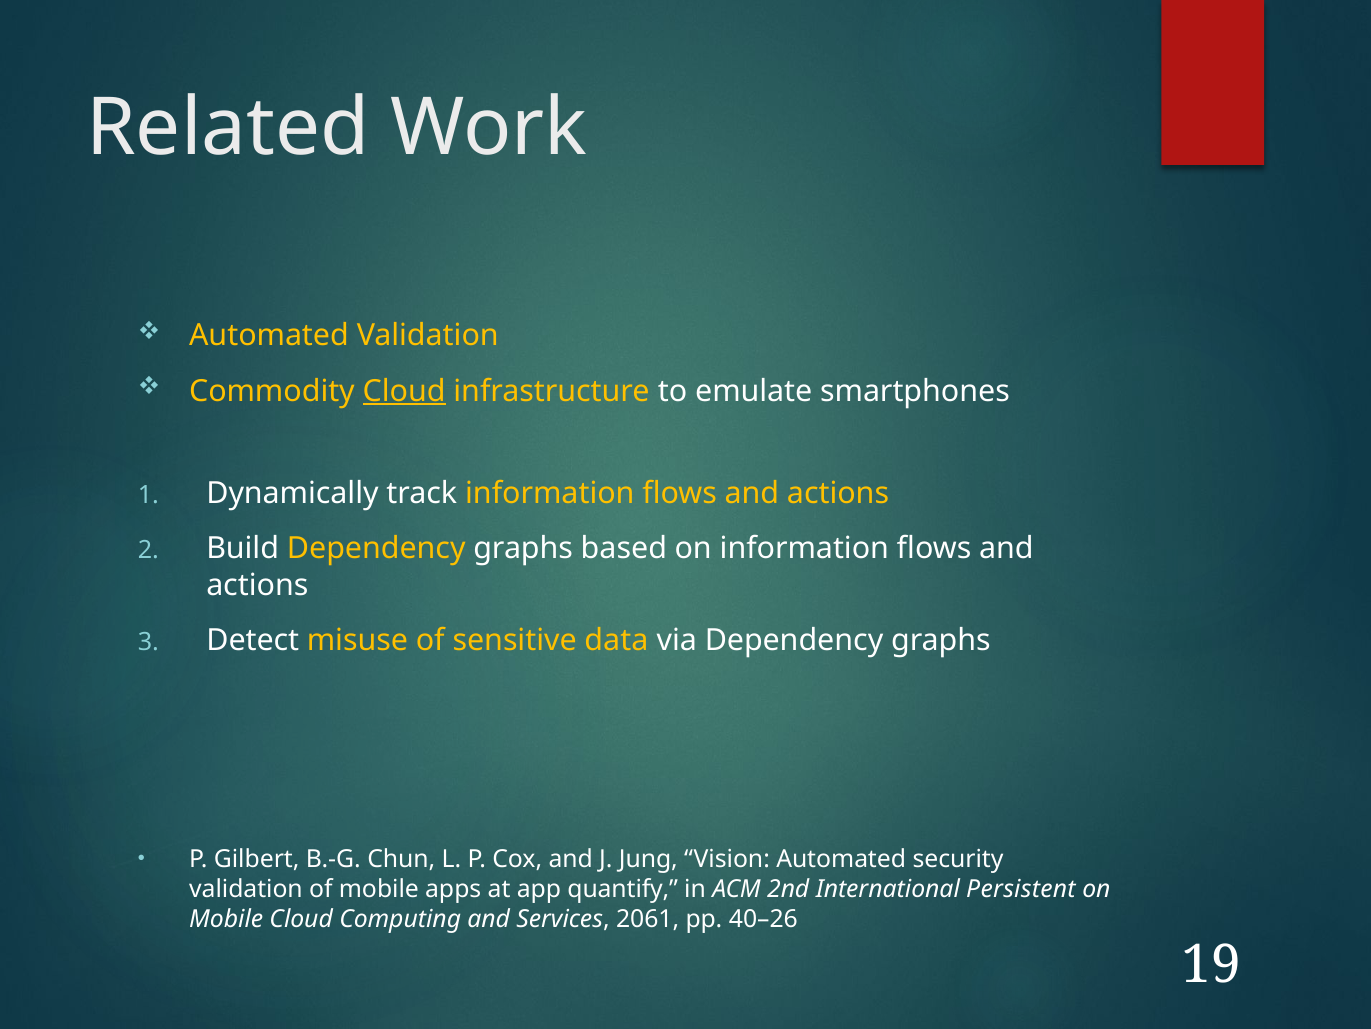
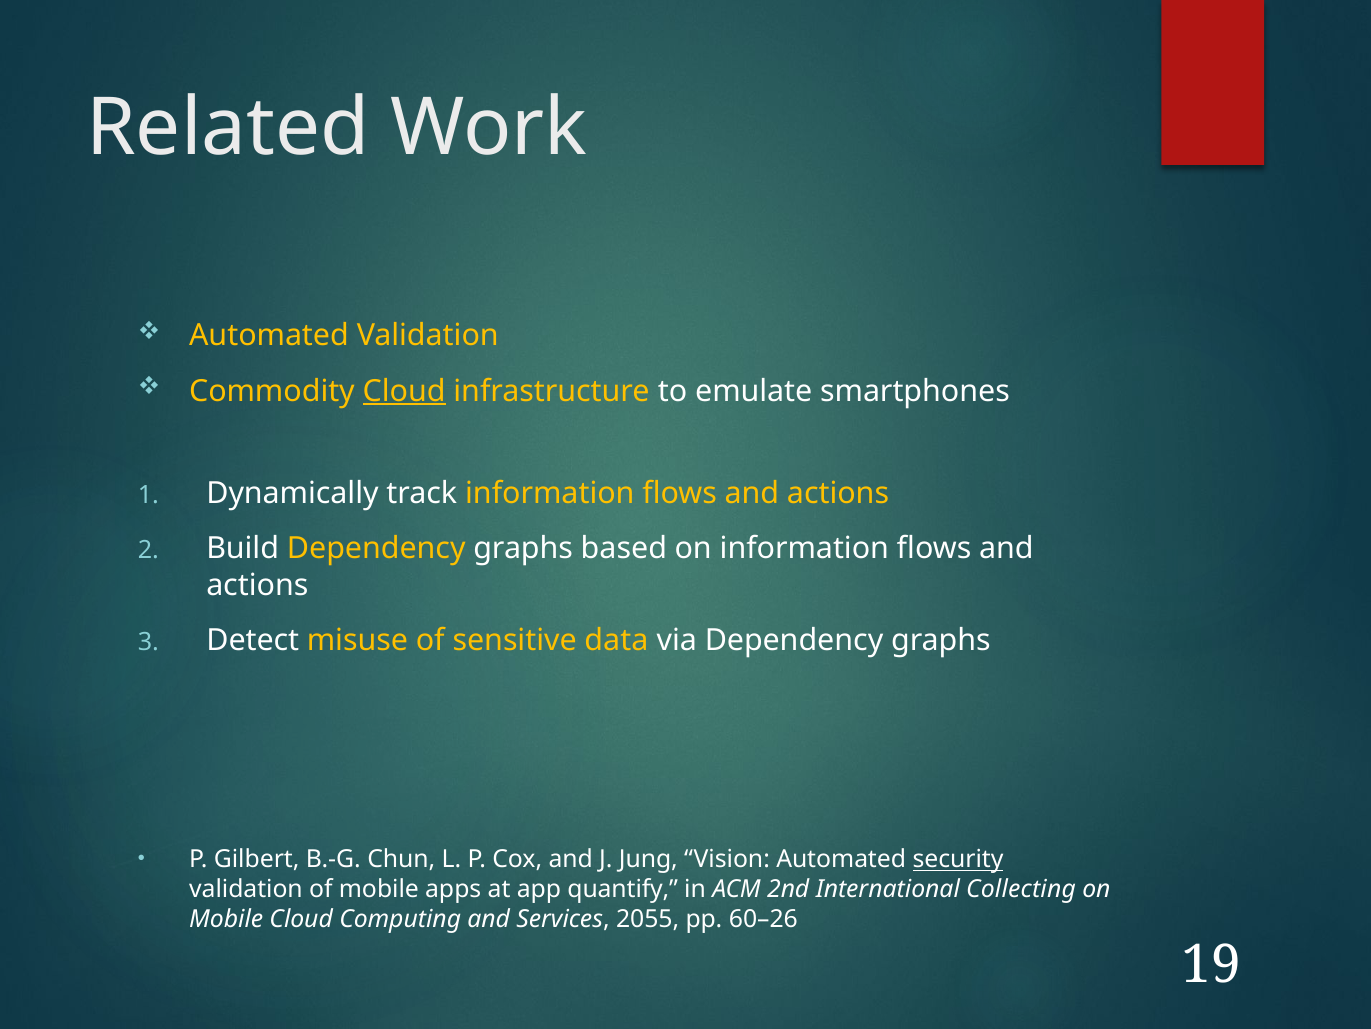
security underline: none -> present
Persistent: Persistent -> Collecting
2061: 2061 -> 2055
40–26: 40–26 -> 60–26
